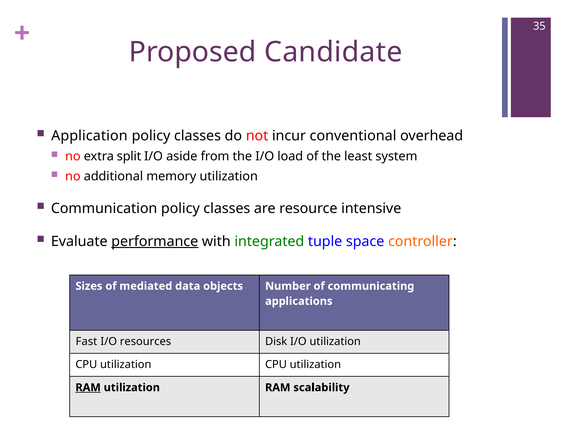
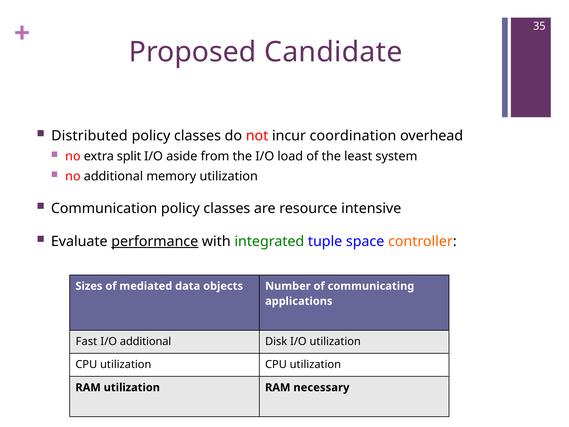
Application: Application -> Distributed
conventional: conventional -> coordination
I/O resources: resources -> additional
RAM at (88, 387) underline: present -> none
scalability: scalability -> necessary
